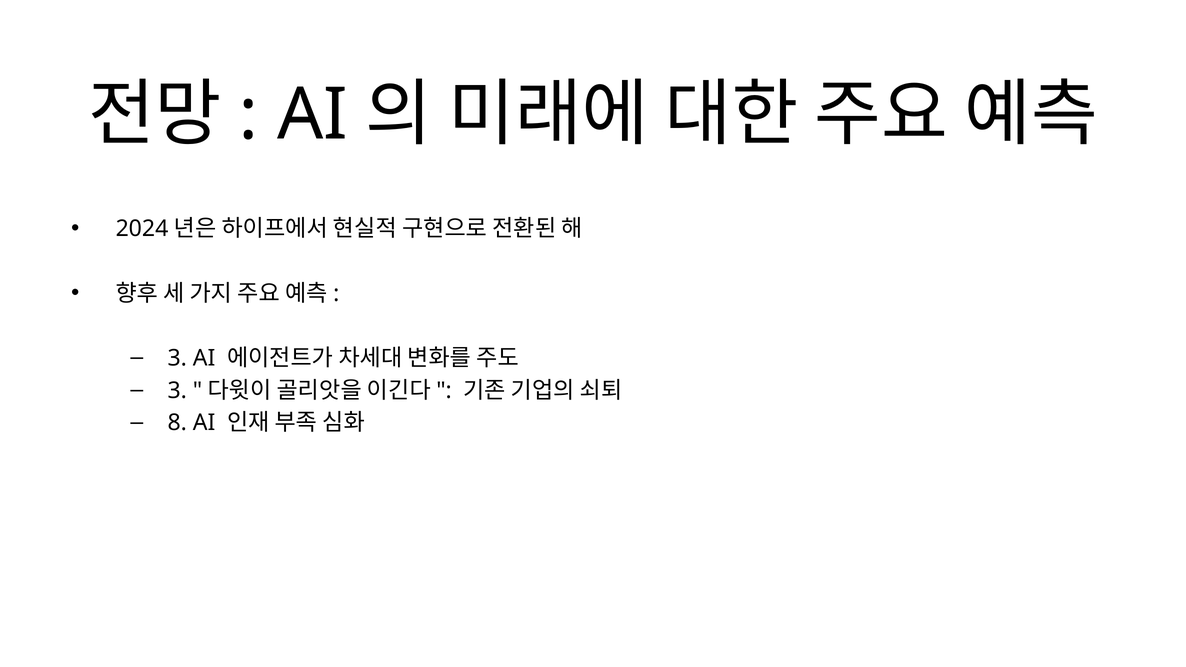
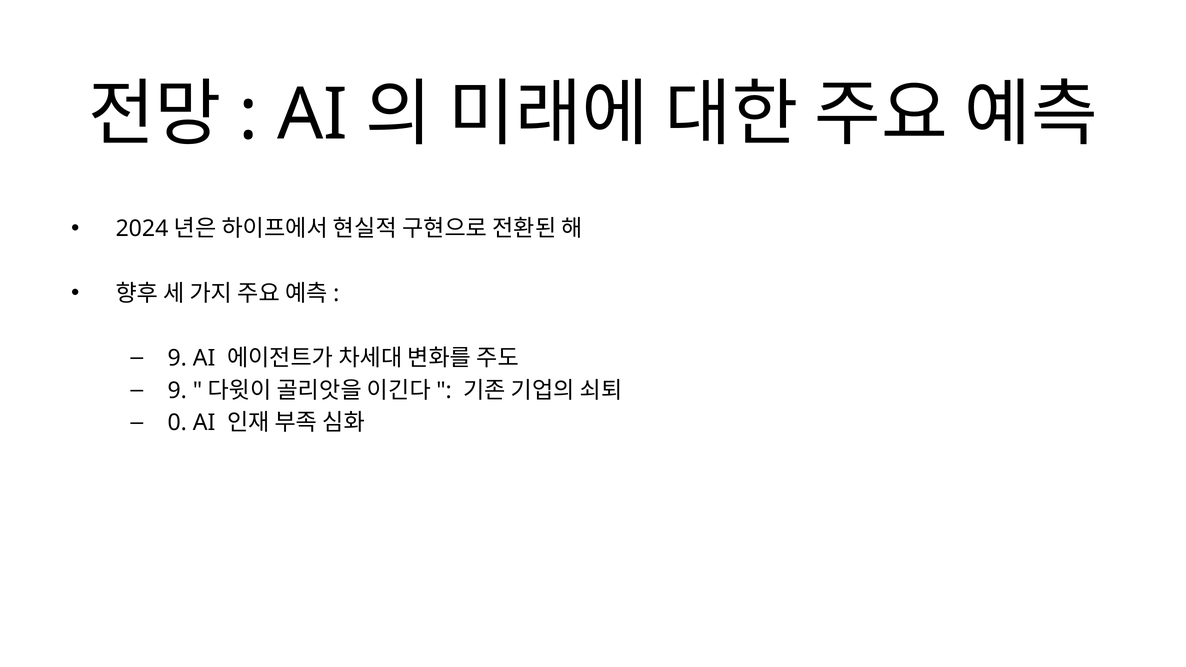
3 at (177, 358): 3 -> 9
3 at (177, 390): 3 -> 9
8: 8 -> 0
